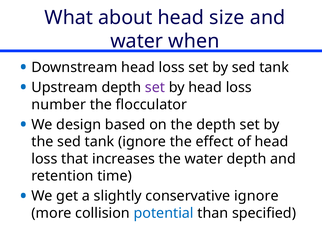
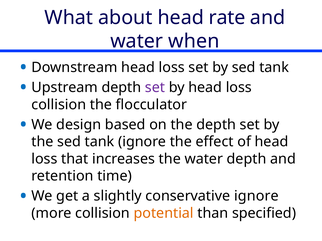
size: size -> rate
number at (59, 105): number -> collision
potential colour: blue -> orange
